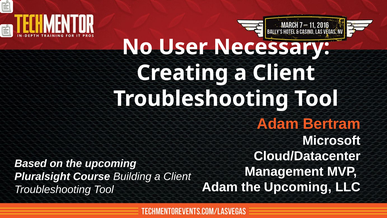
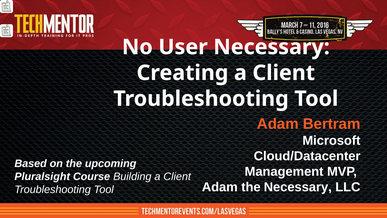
Adam the Upcoming: Upcoming -> Necessary
